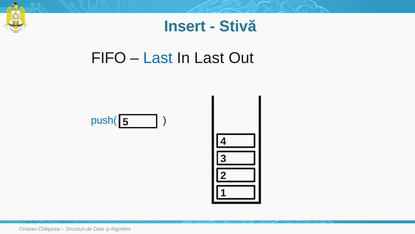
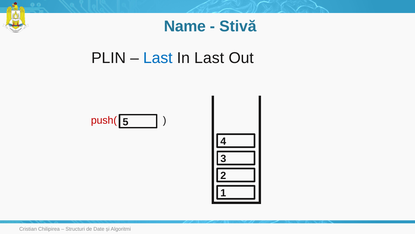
Insert: Insert -> Name
FIFO: FIFO -> PLIN
push( colour: blue -> red
